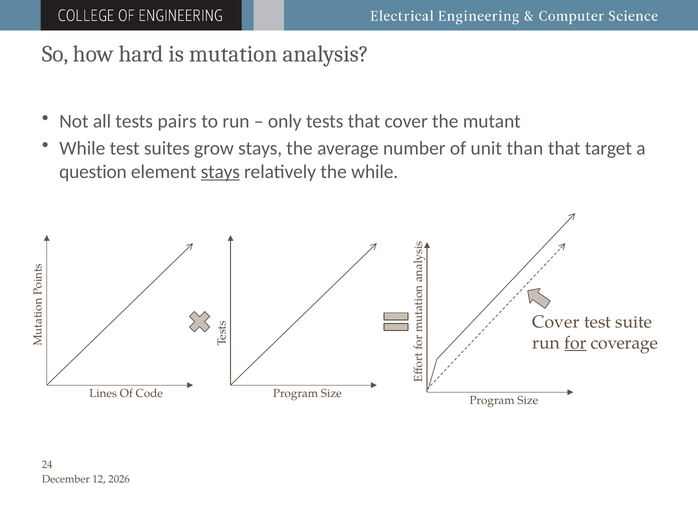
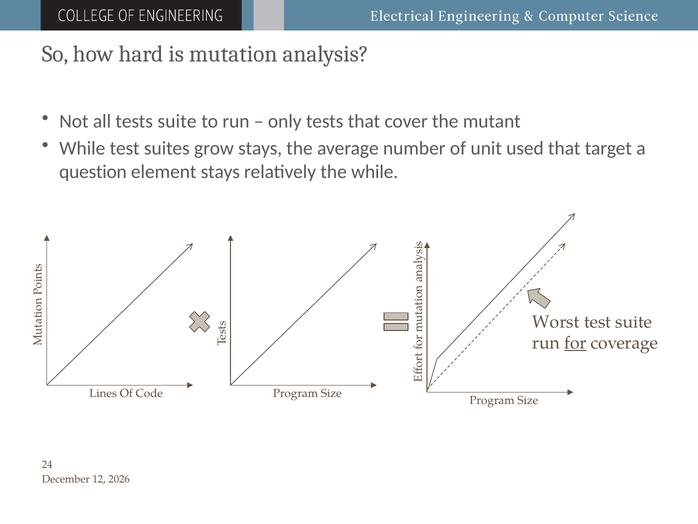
tests pairs: pairs -> suite
than: than -> used
stays at (220, 172) underline: present -> none
Cover at (556, 322): Cover -> Worst
